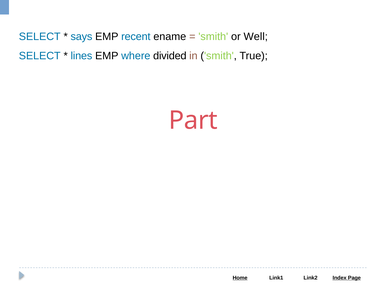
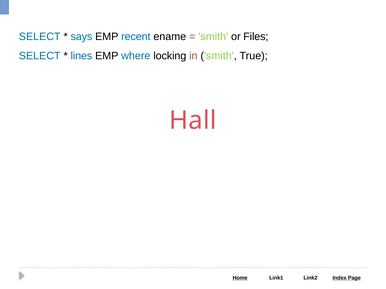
Well: Well -> Files
divided: divided -> locking
Part: Part -> Hall
